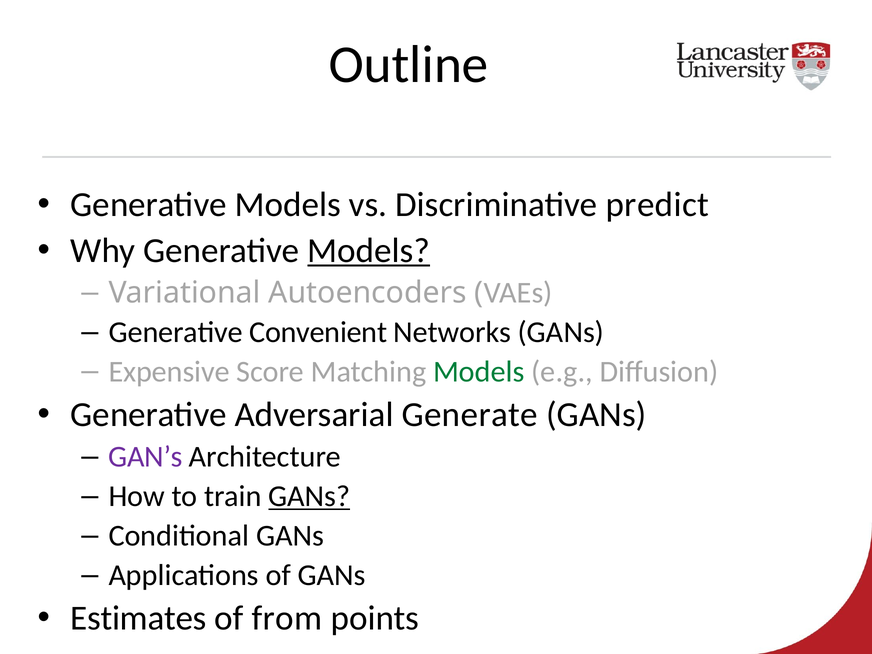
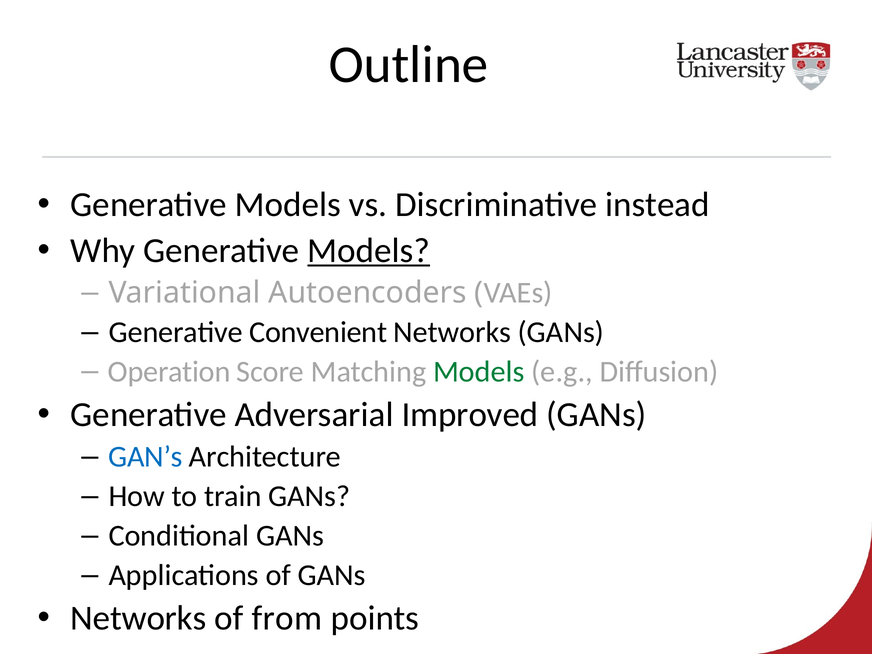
predict: predict -> instead
Expensive: Expensive -> Operation
Generate: Generate -> Improved
GAN’s colour: purple -> blue
GANs at (309, 496) underline: present -> none
Estimates at (138, 618): Estimates -> Networks
